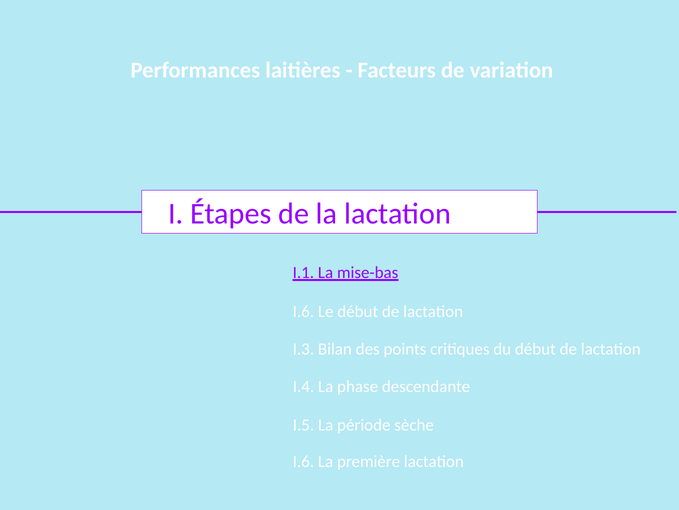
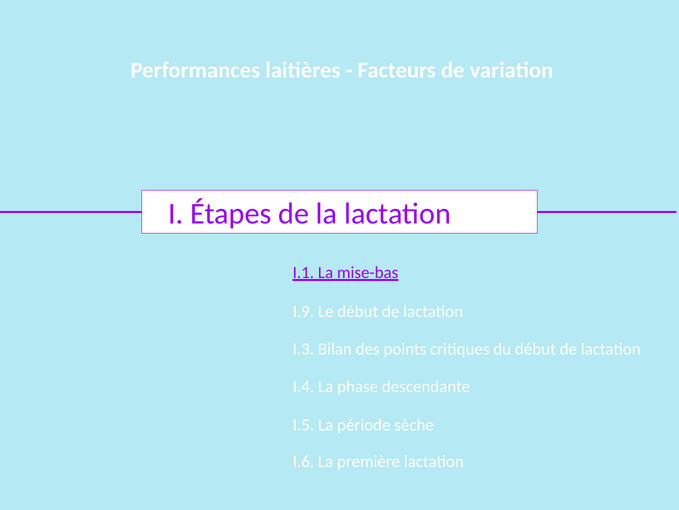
I.6 at (303, 311): I.6 -> I.9
